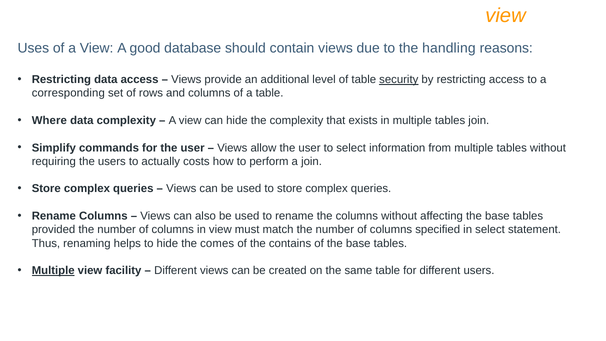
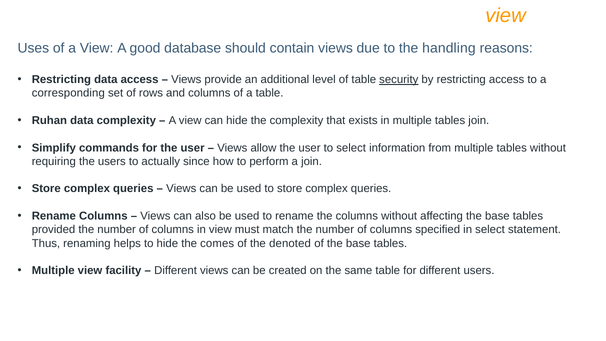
Where: Where -> Ruhan
costs: costs -> since
contains: contains -> denoted
Multiple at (53, 270) underline: present -> none
